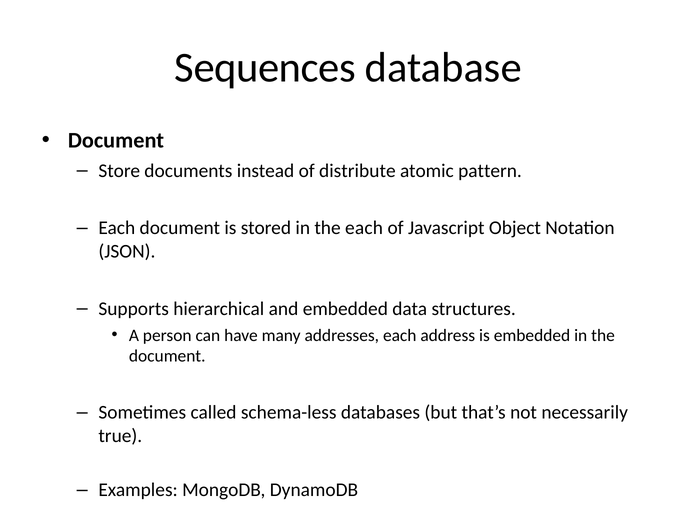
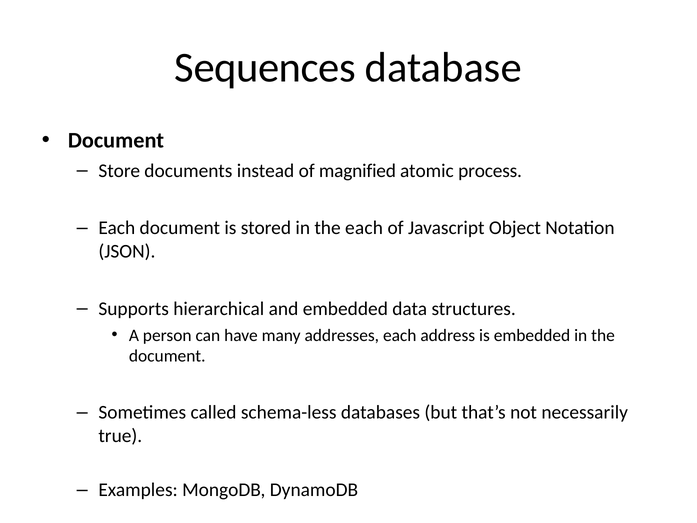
distribute: distribute -> magnified
pattern: pattern -> process
